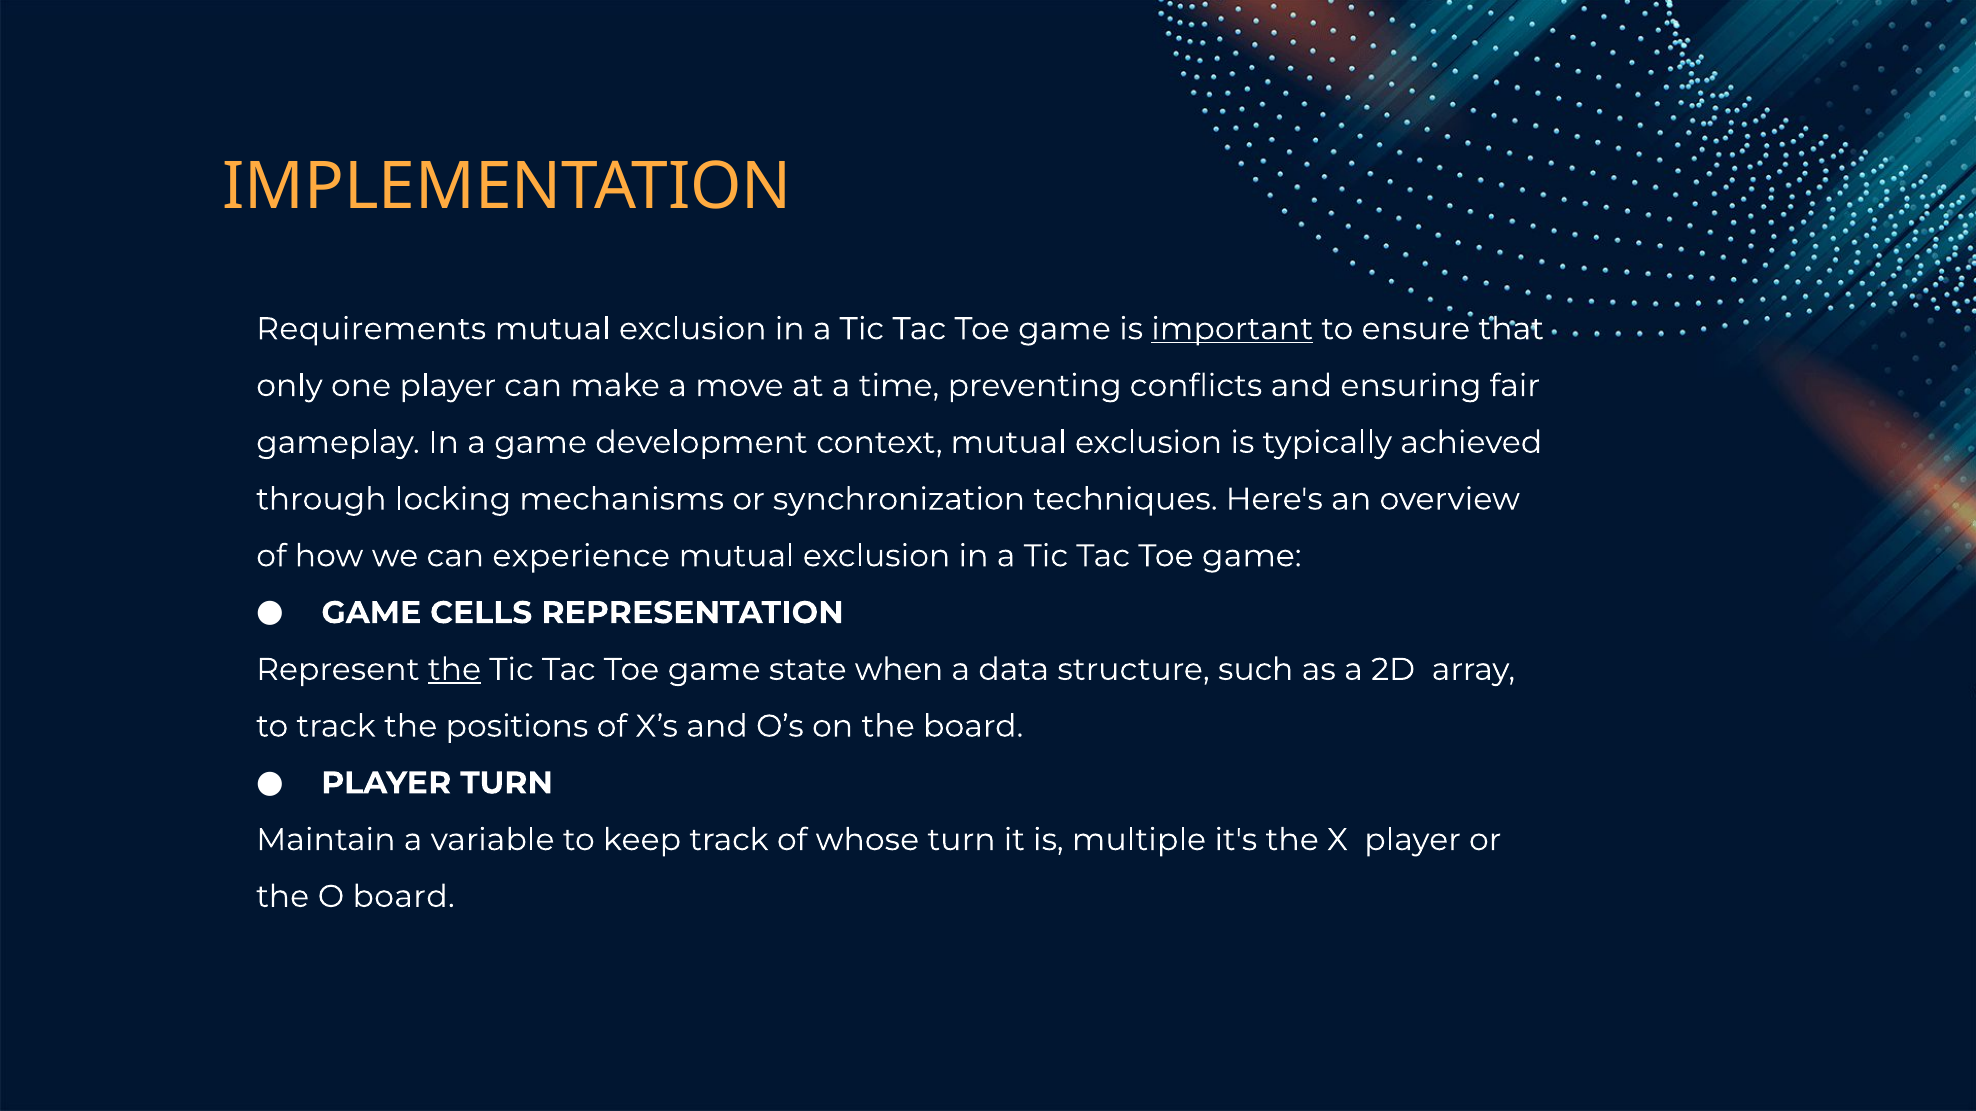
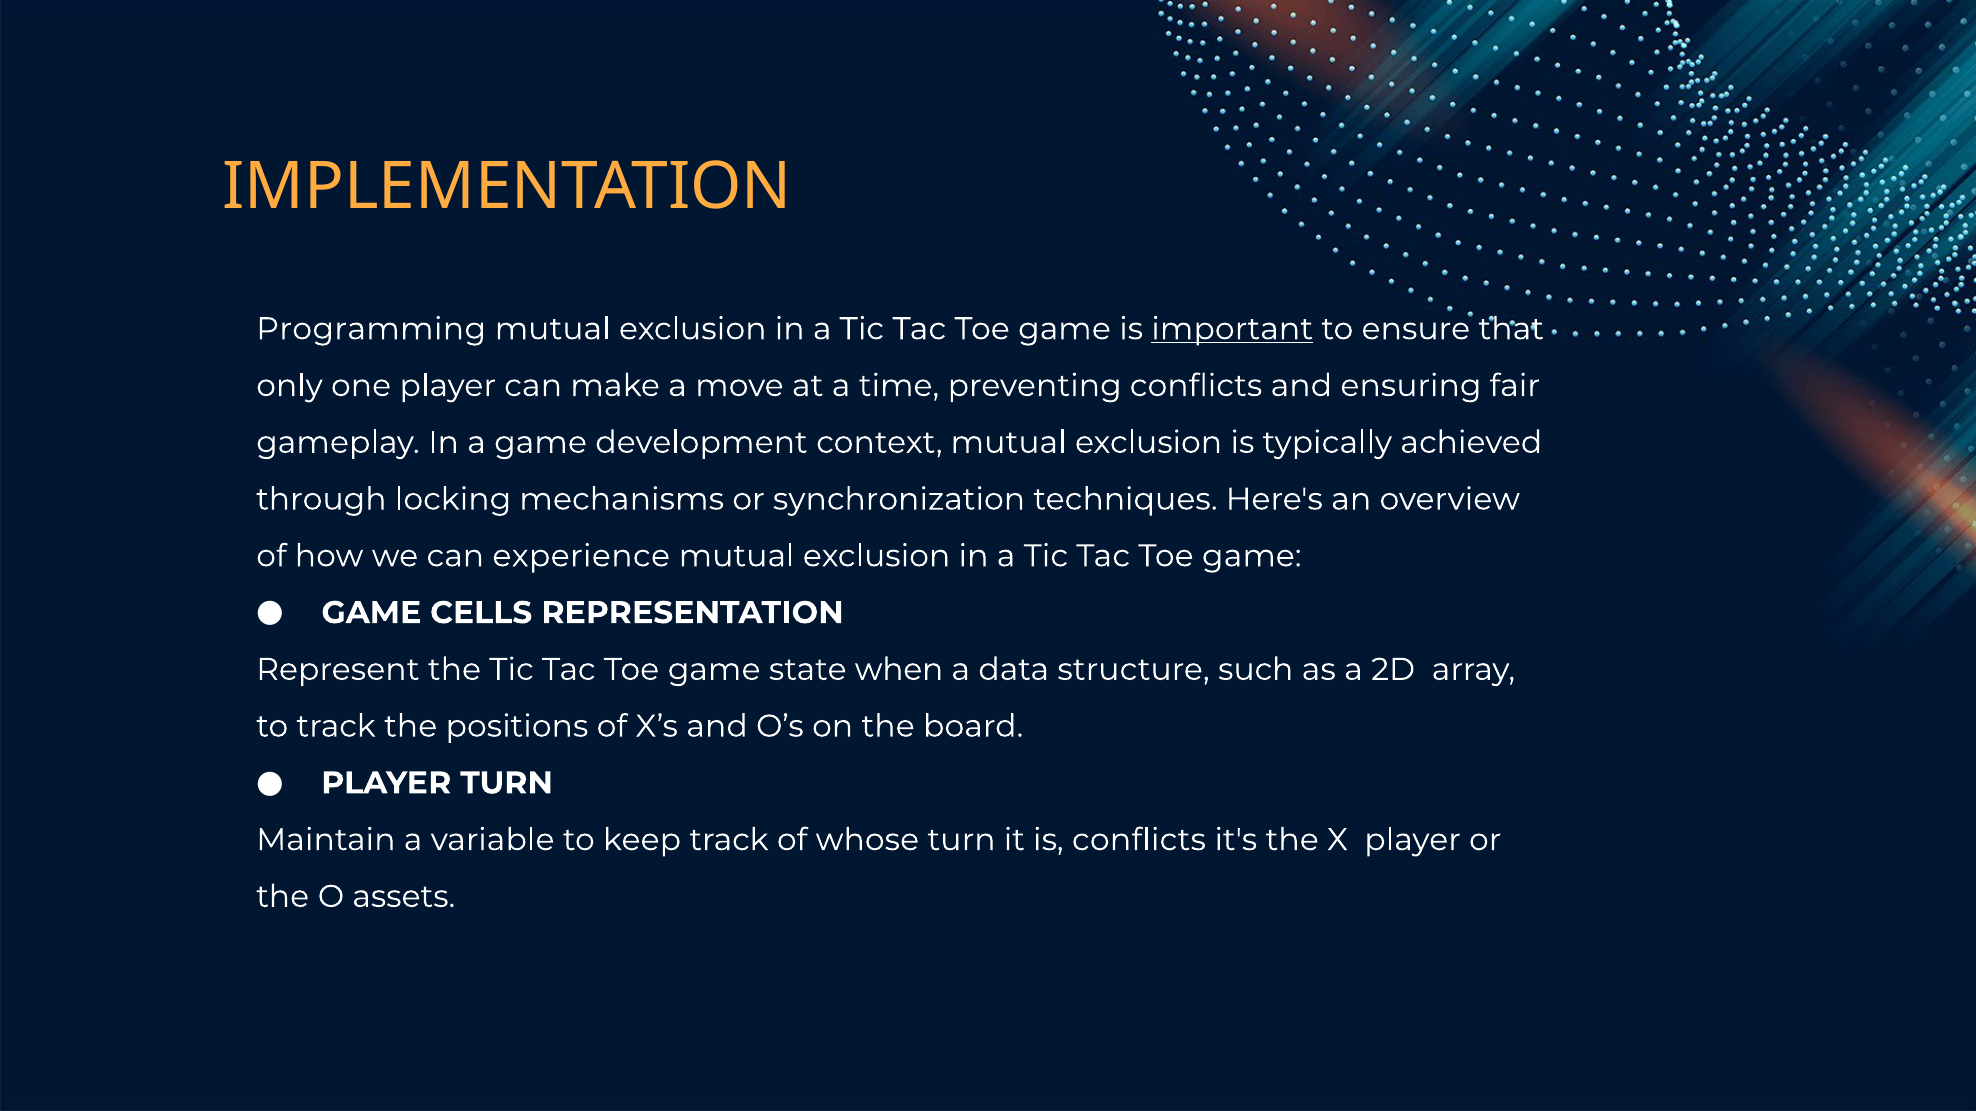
Requirements: Requirements -> Programming
the at (454, 670) underline: present -> none
is multiple: multiple -> conflicts
O board: board -> assets
